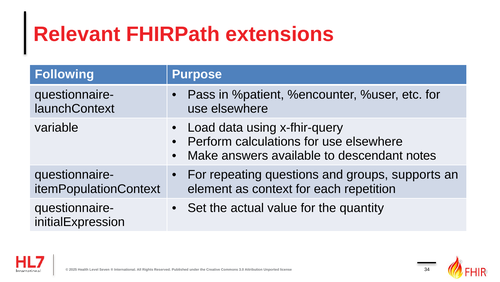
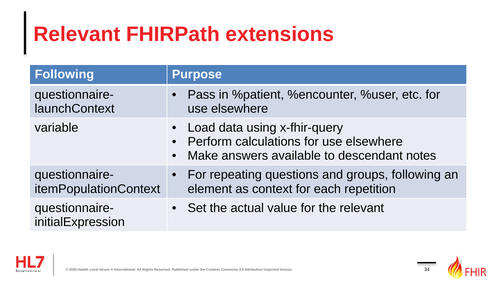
groups supports: supports -> following
the quantity: quantity -> relevant
